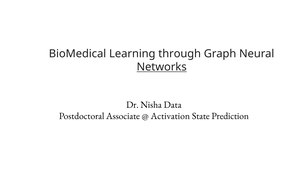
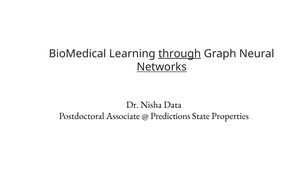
through underline: none -> present
Activation: Activation -> Predictions
Prediction: Prediction -> Properties
